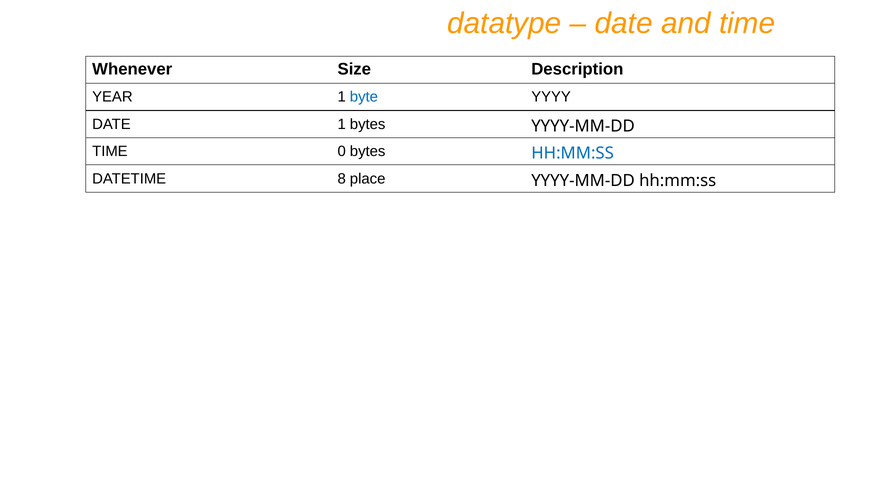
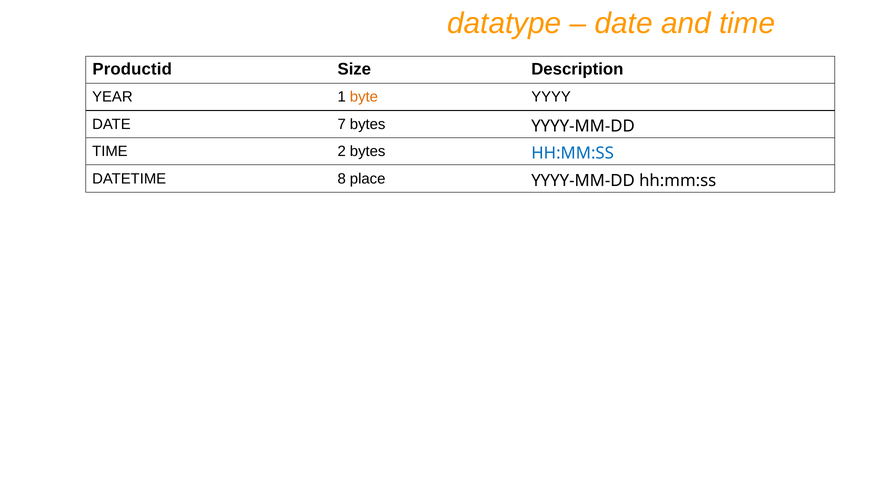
Whenever: Whenever -> Productid
byte colour: blue -> orange
DATE 1: 1 -> 7
0: 0 -> 2
